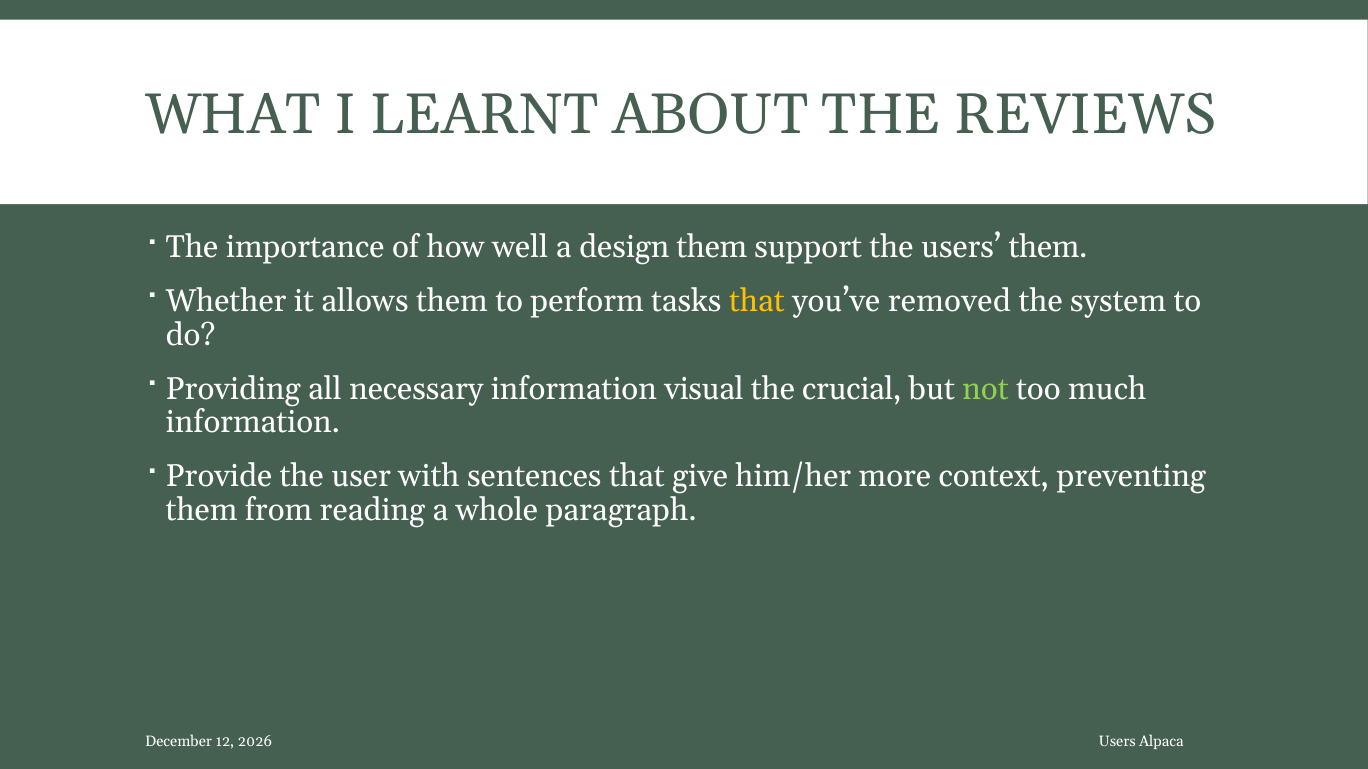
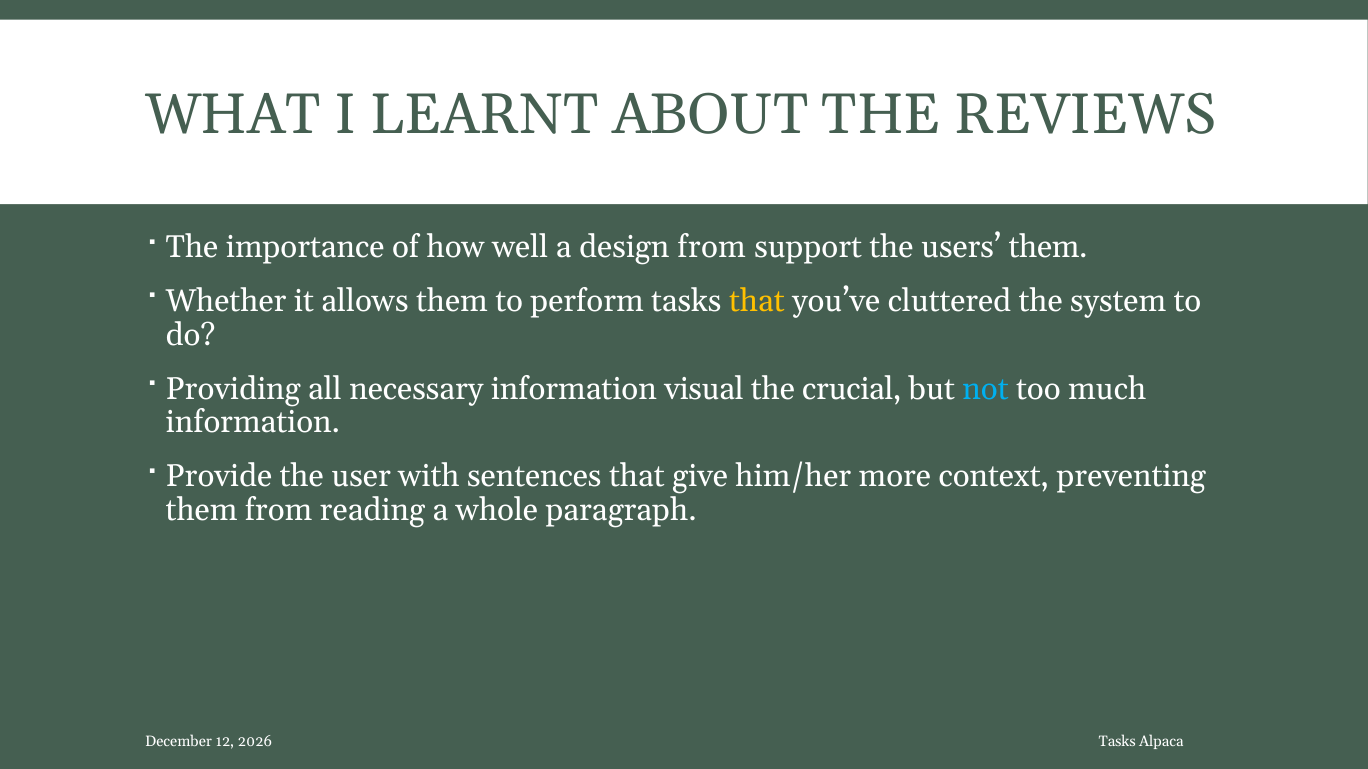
design them: them -> from
removed: removed -> cluttered
not colour: light green -> light blue
Users at (1117, 742): Users -> Tasks
